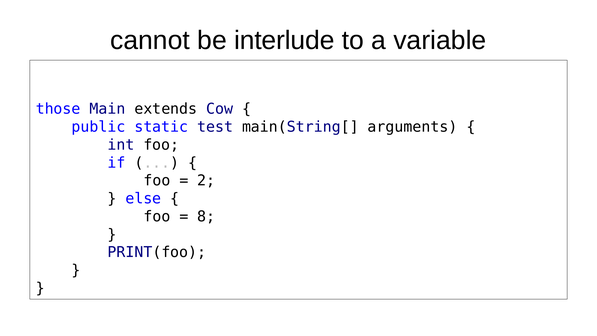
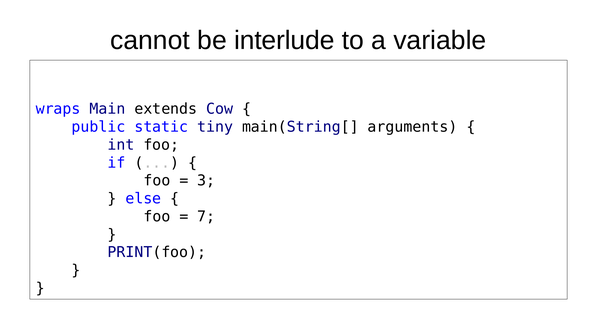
those: those -> wraps
test: test -> tiny
2: 2 -> 3
8: 8 -> 7
